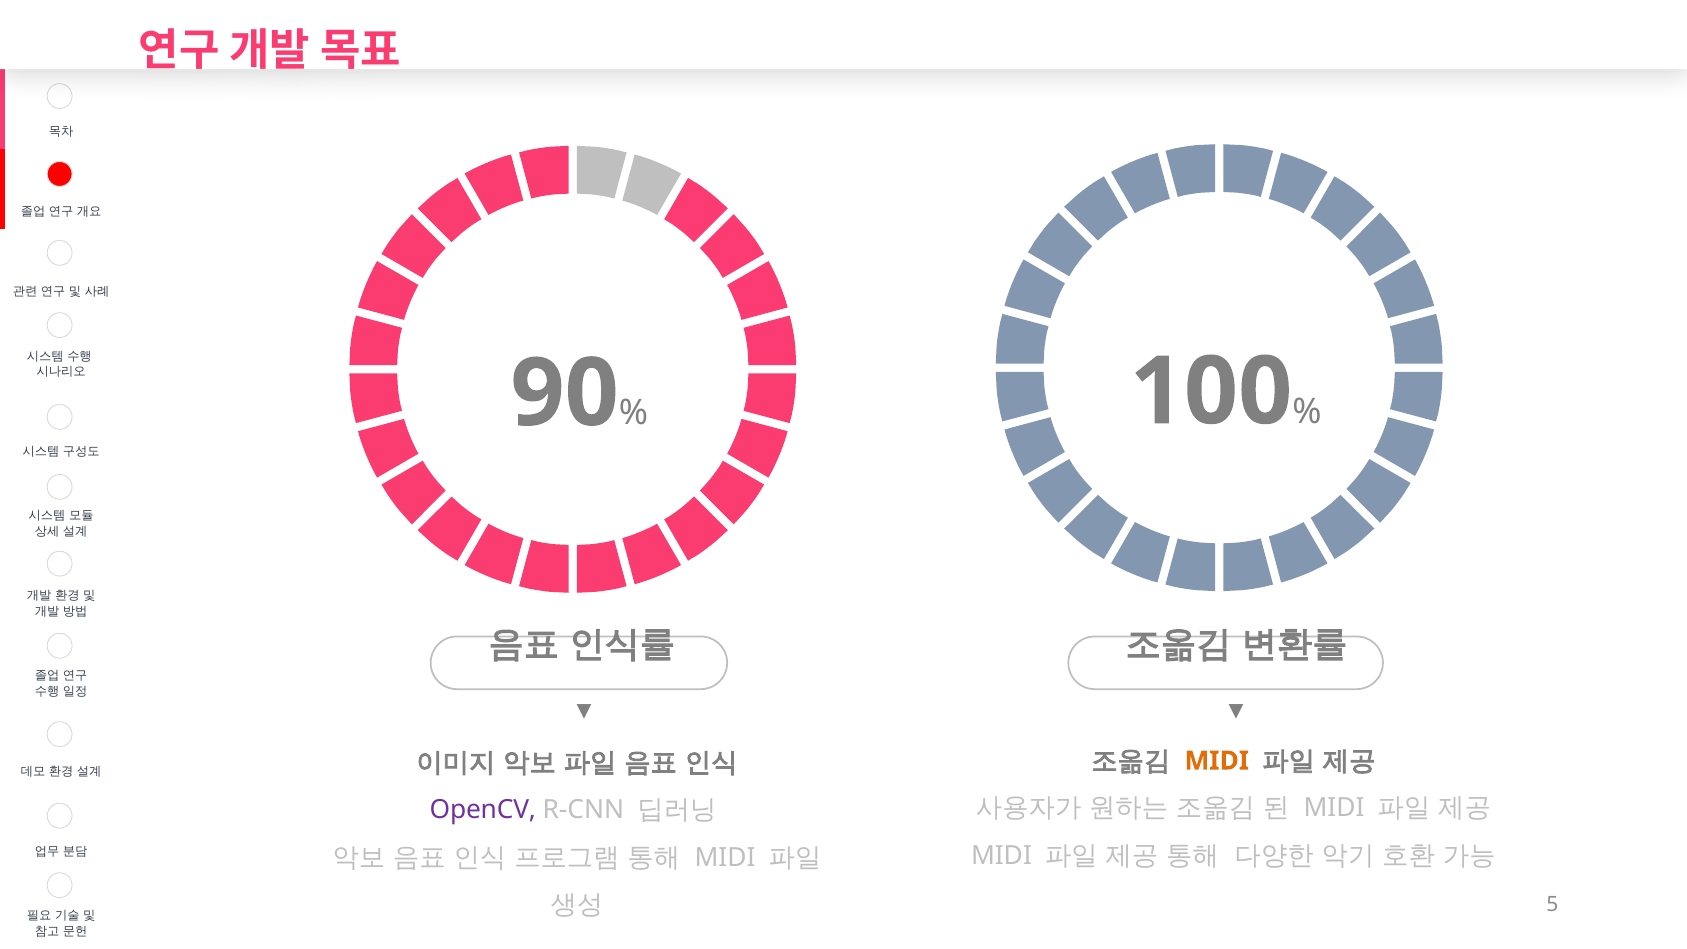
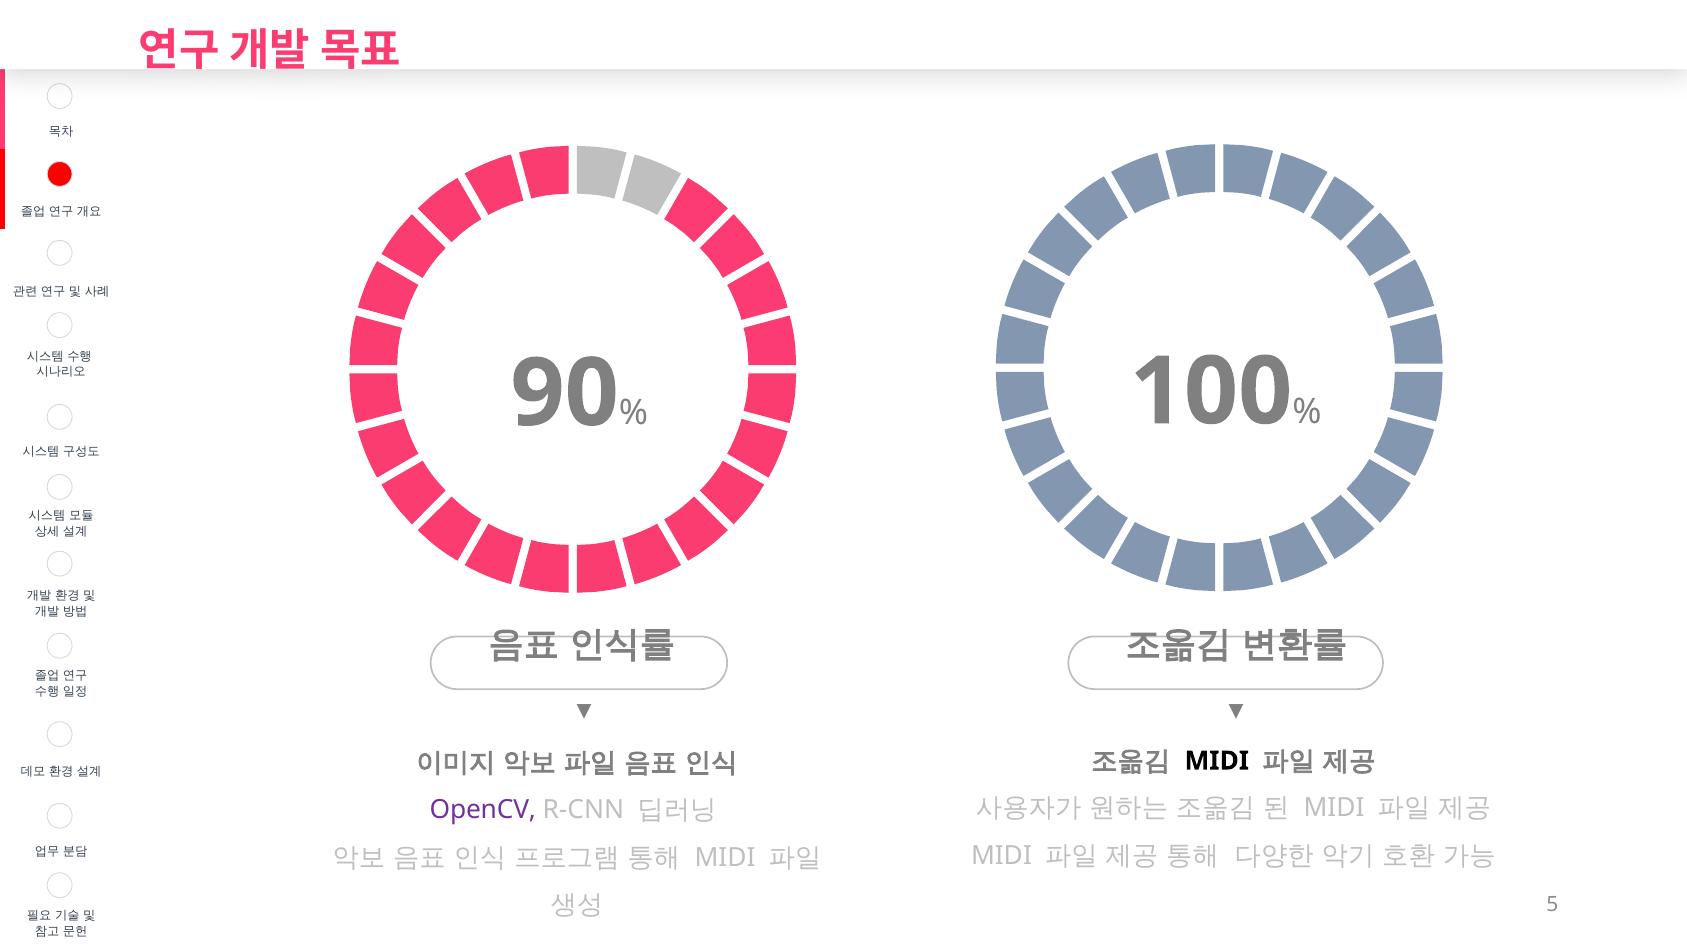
MIDI at (1217, 761) colour: orange -> black
